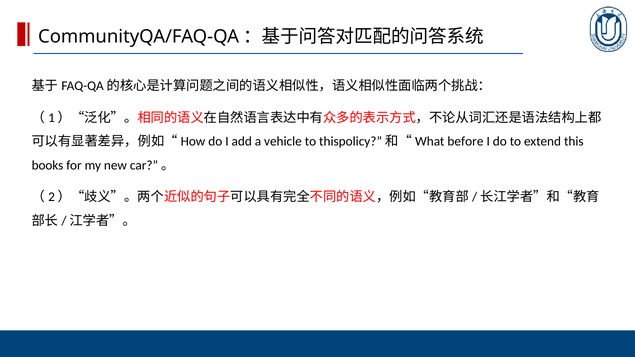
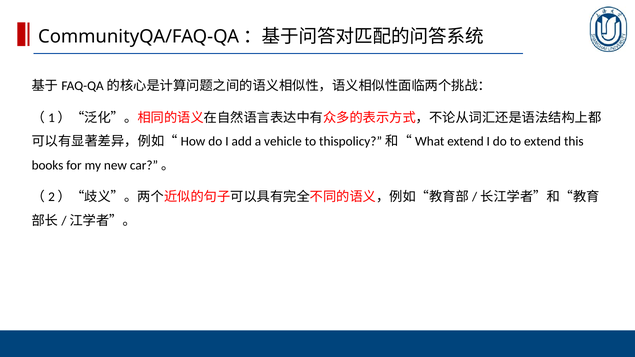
before at (465, 142): before -> extend
